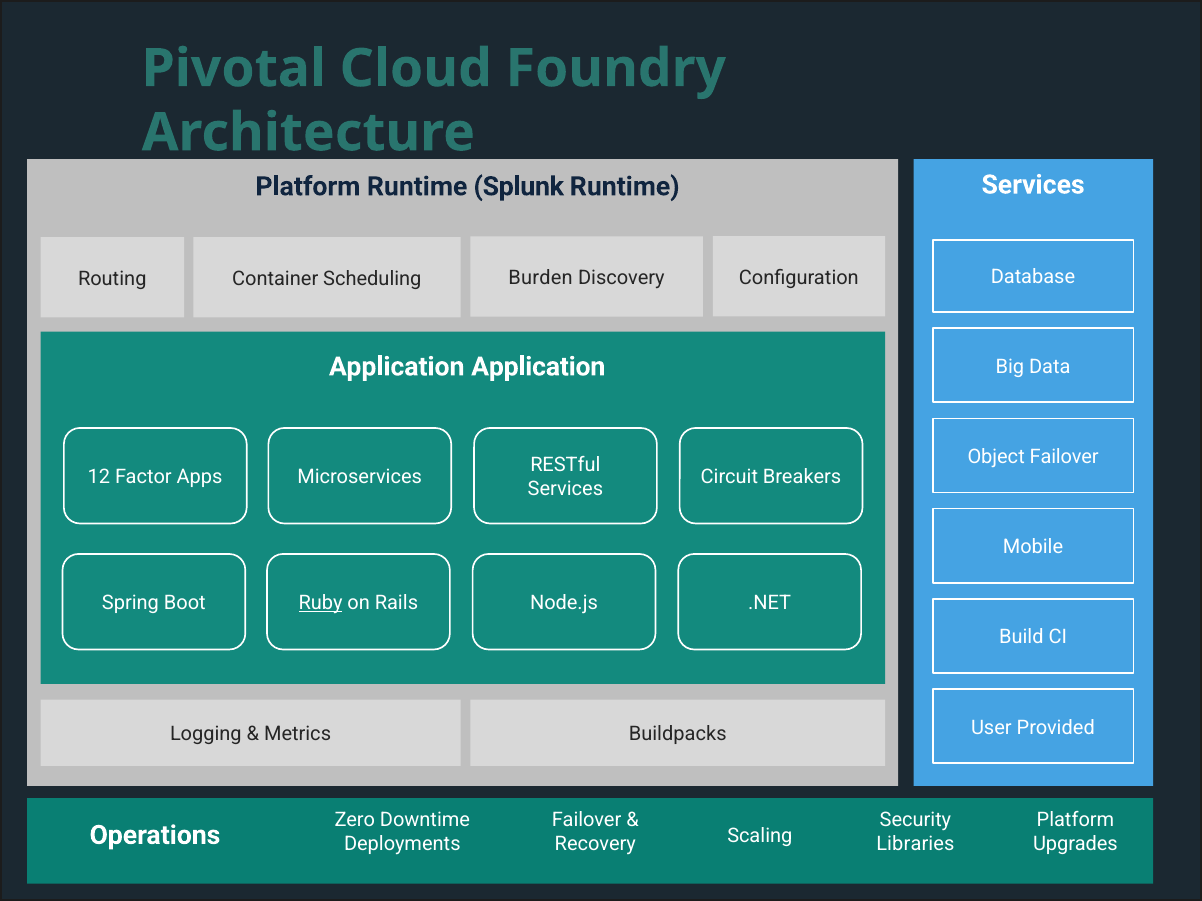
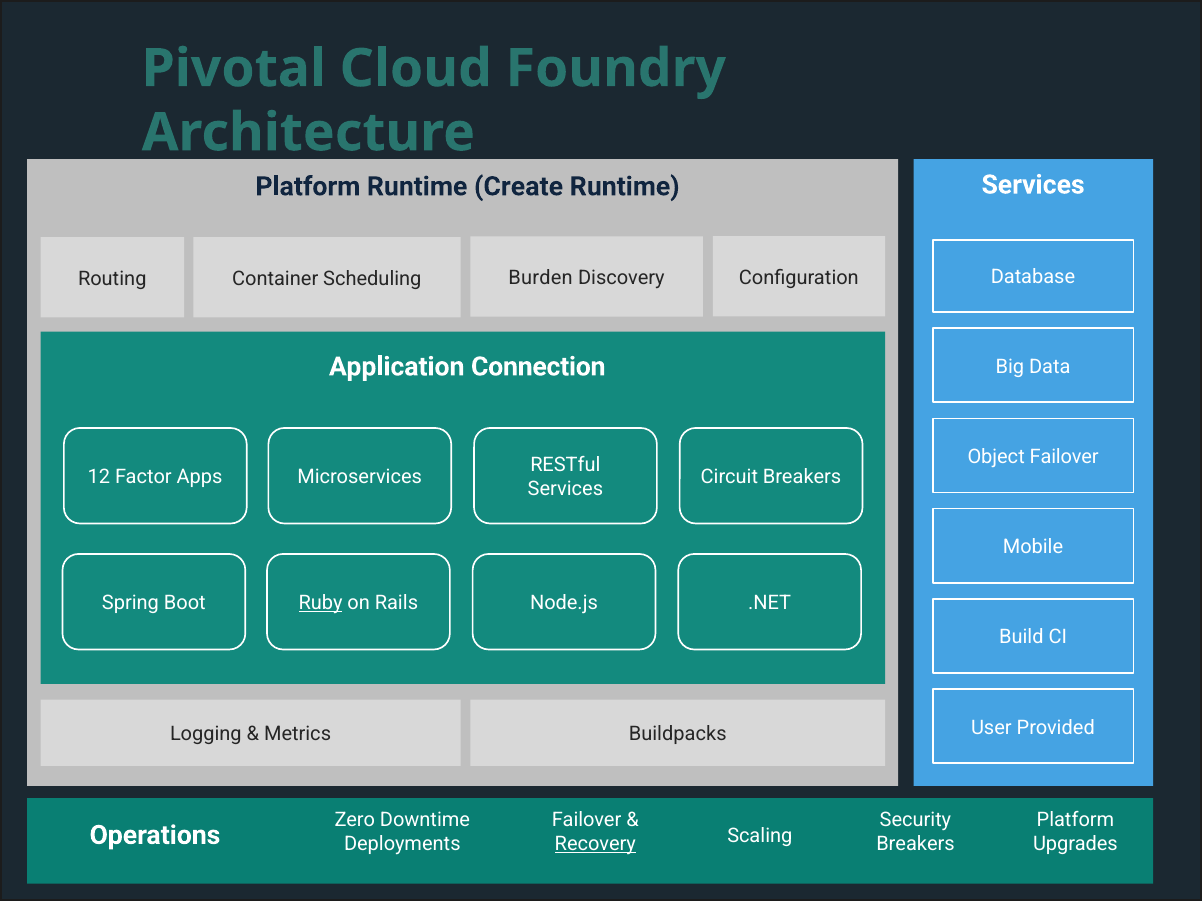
Splunk: Splunk -> Create
Application Application: Application -> Connection
Recovery underline: none -> present
Libraries at (915, 844): Libraries -> Breakers
